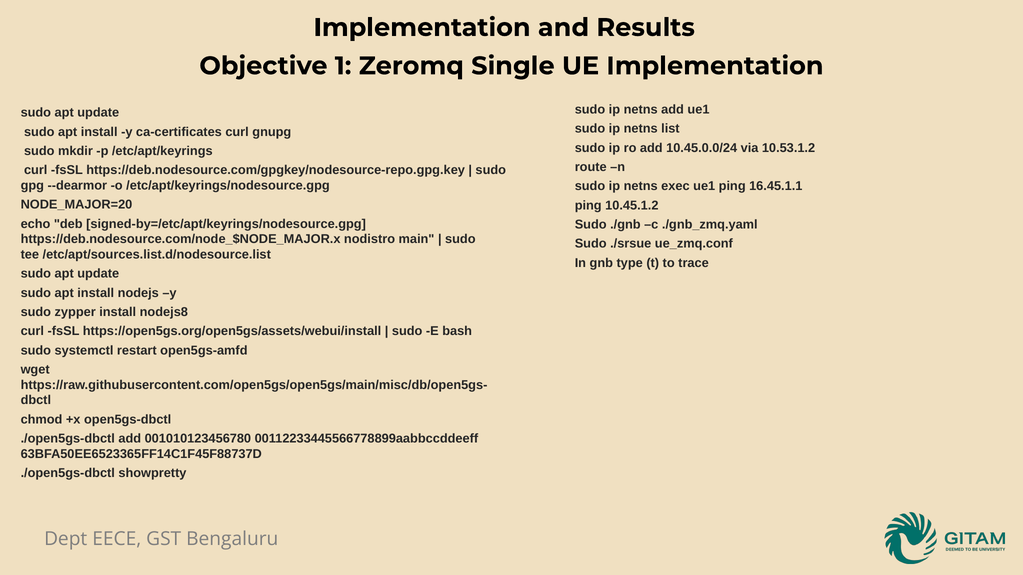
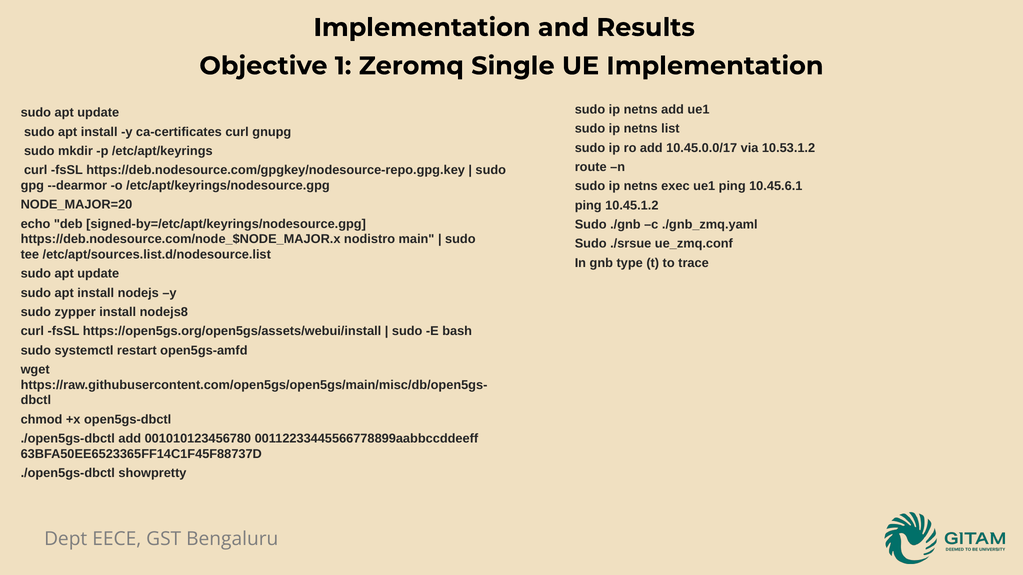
10.45.0.0/24: 10.45.0.0/24 -> 10.45.0.0/17
16.45.1.1: 16.45.1.1 -> 10.45.6.1
